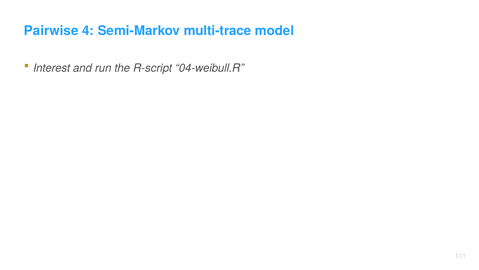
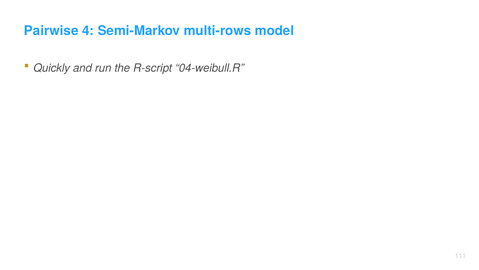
multi-trace: multi-trace -> multi-rows
Interest: Interest -> Quickly
